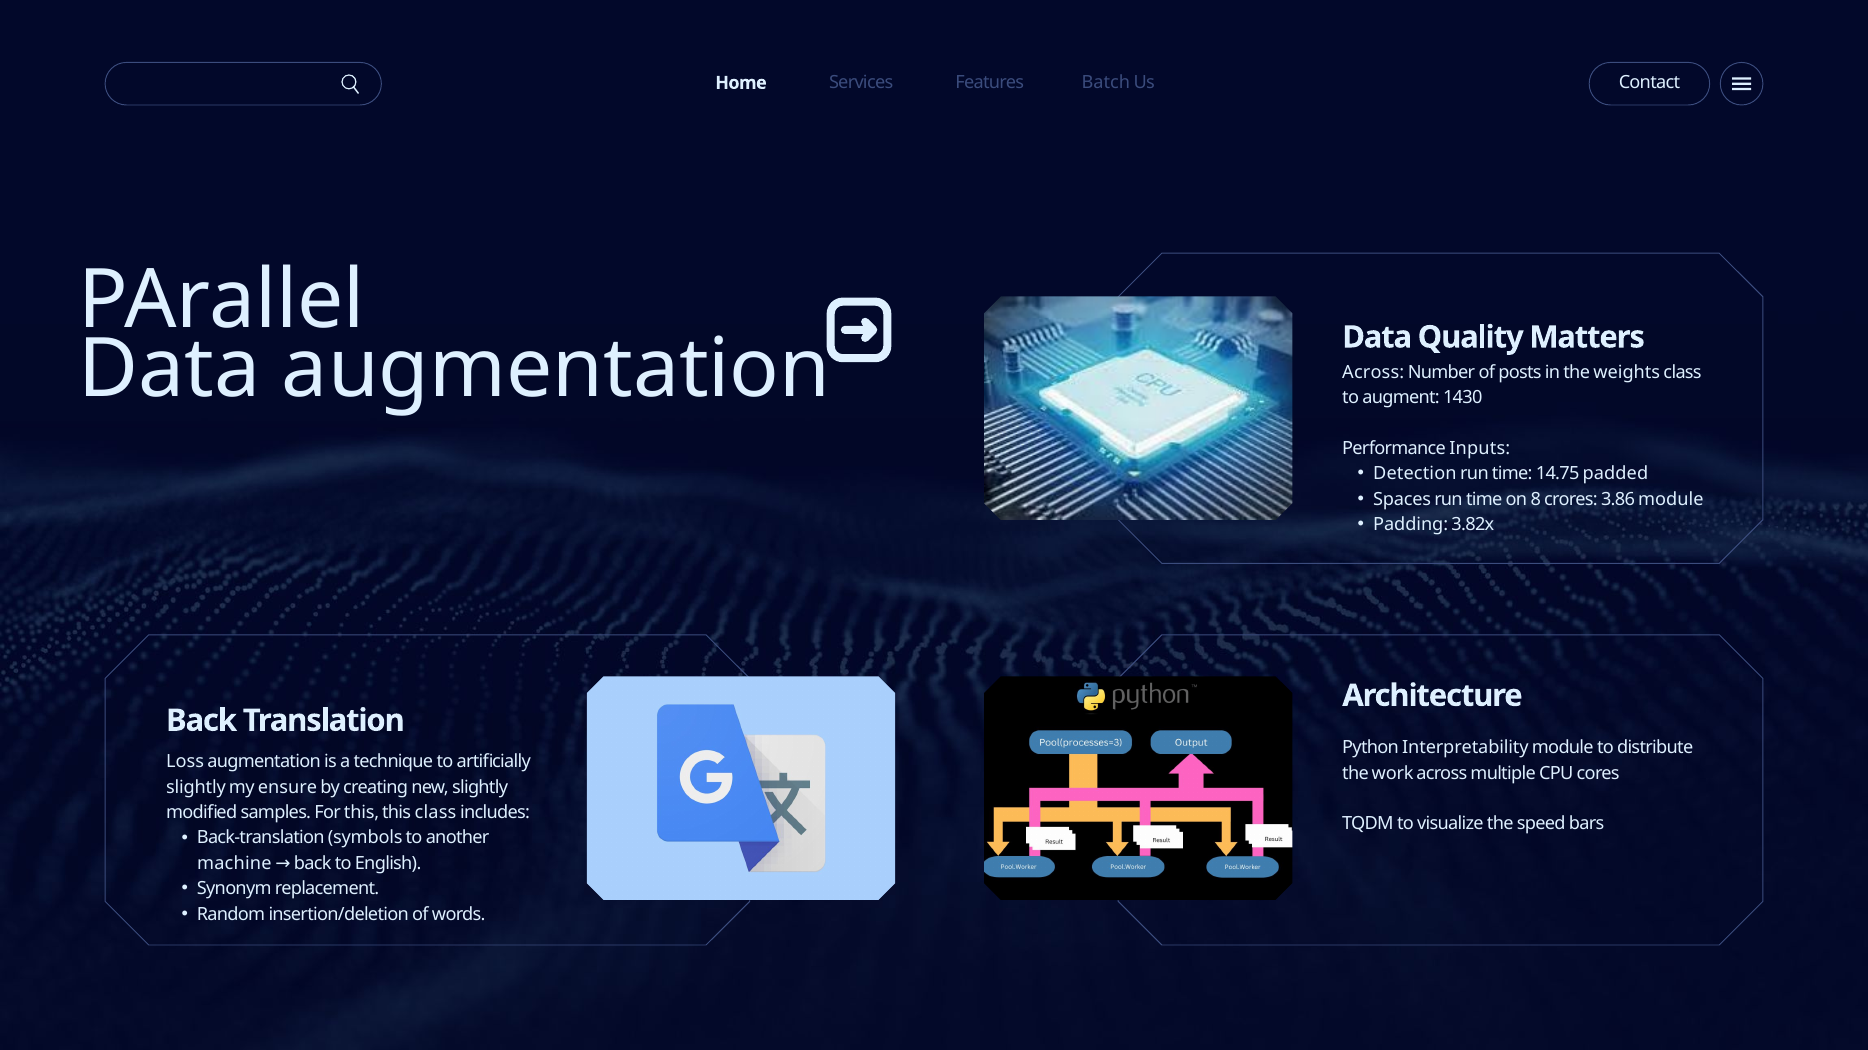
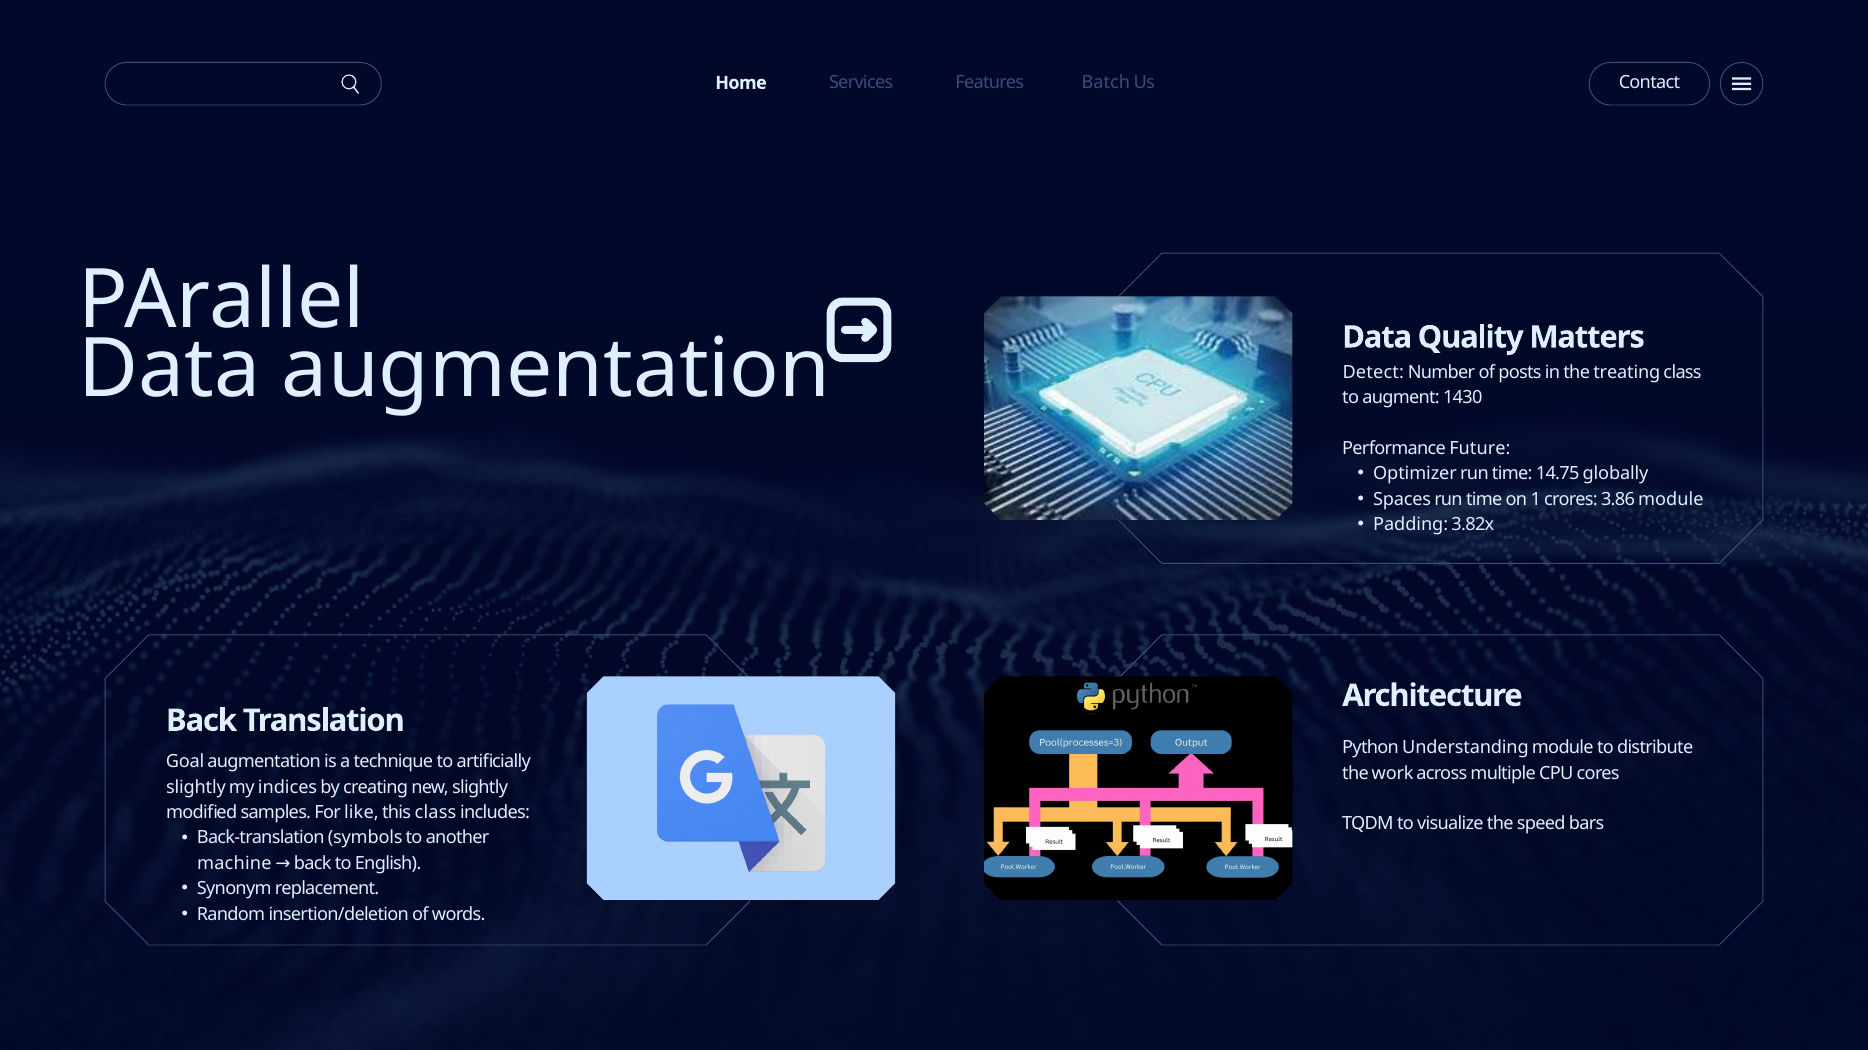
Across at (1373, 372): Across -> Detect
weights: weights -> treating
Inputs: Inputs -> Future
Detection: Detection -> Optimizer
padded: padded -> globally
8: 8 -> 1
Interpretability: Interpretability -> Understanding
Loss: Loss -> Goal
ensure: ensure -> indices
For this: this -> like
